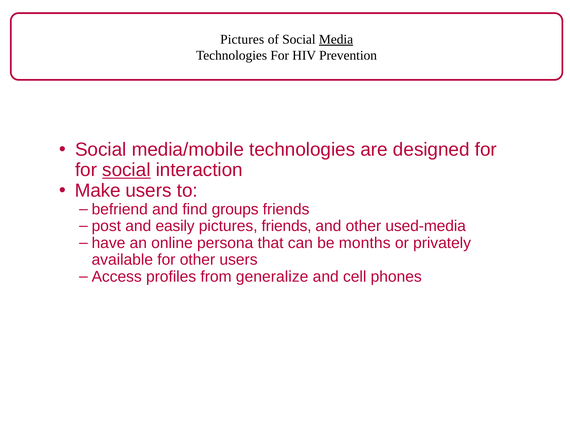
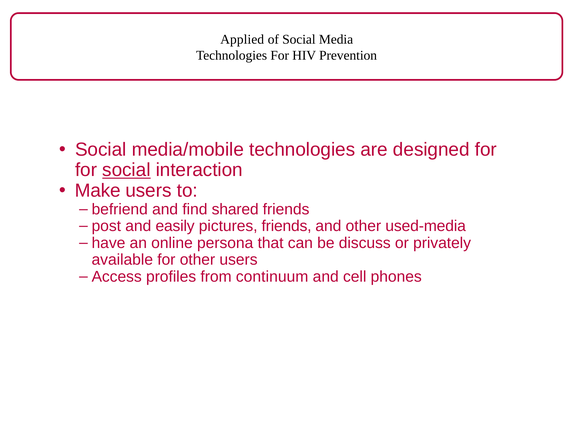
Pictures at (242, 39): Pictures -> Applied
Media underline: present -> none
groups: groups -> shared
months: months -> discuss
generalize: generalize -> continuum
